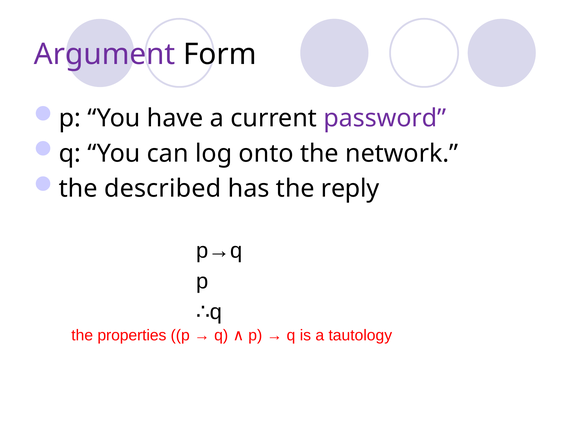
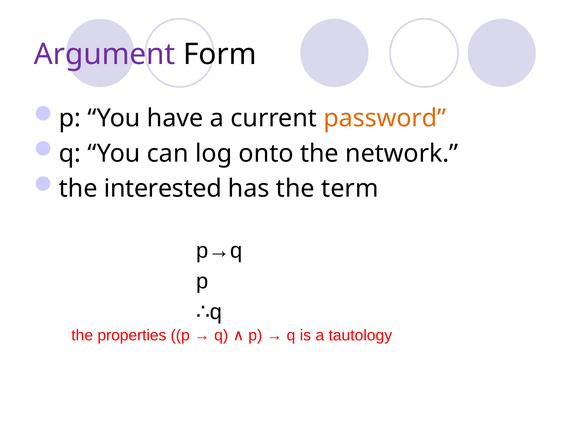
password colour: purple -> orange
described: described -> interested
reply: reply -> term
